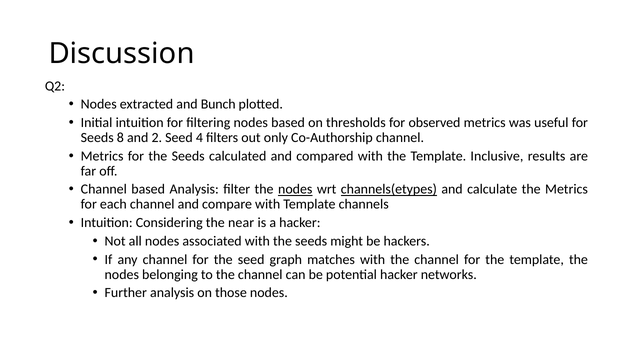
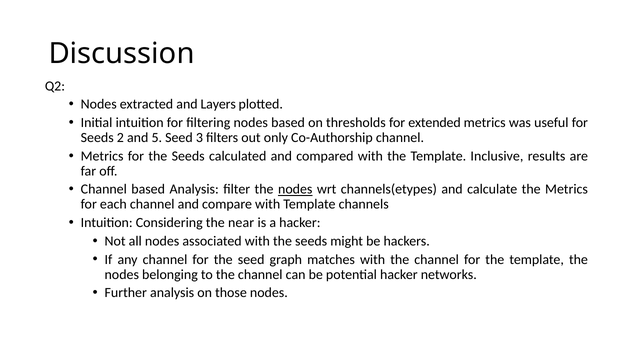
Bunch: Bunch -> Layers
observed: observed -> extended
8: 8 -> 2
2: 2 -> 5
4: 4 -> 3
channels(etypes underline: present -> none
